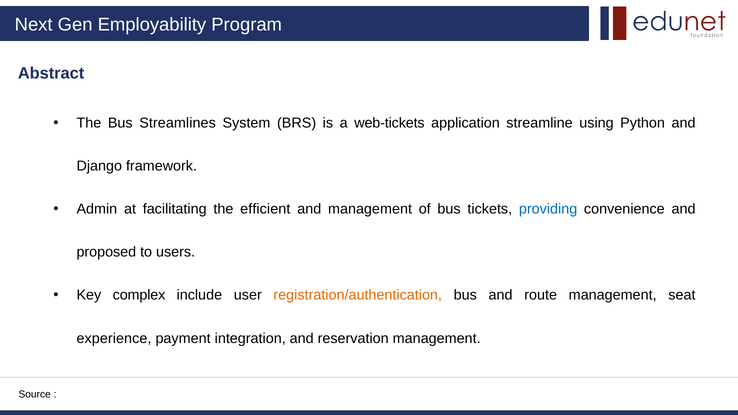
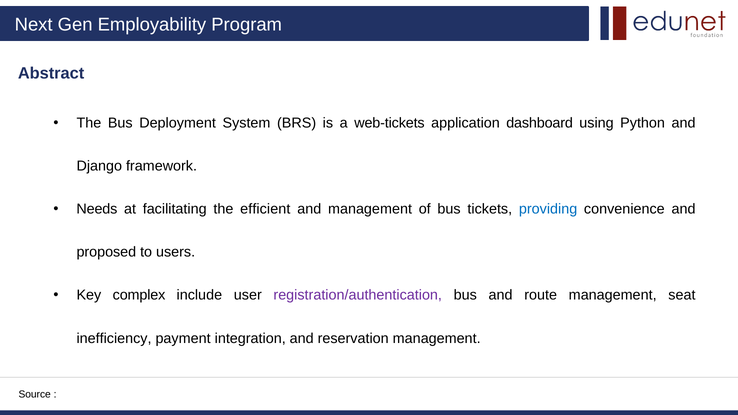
Streamlines: Streamlines -> Deployment
streamline: streamline -> dashboard
Admin: Admin -> Needs
registration/authentication colour: orange -> purple
experience: experience -> inefficiency
